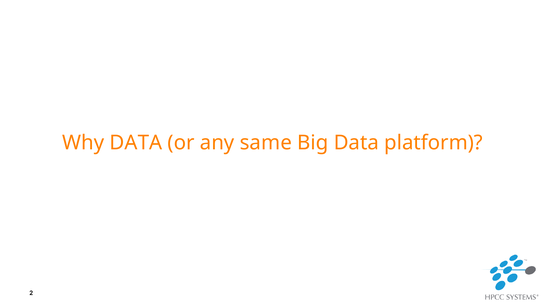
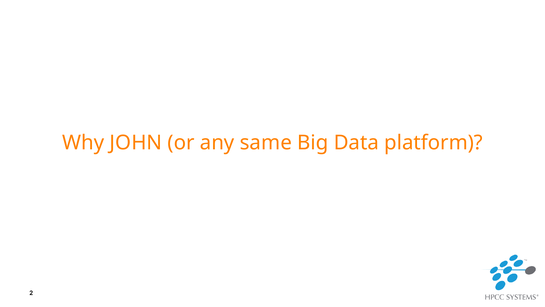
Why DATA: DATA -> JOHN
